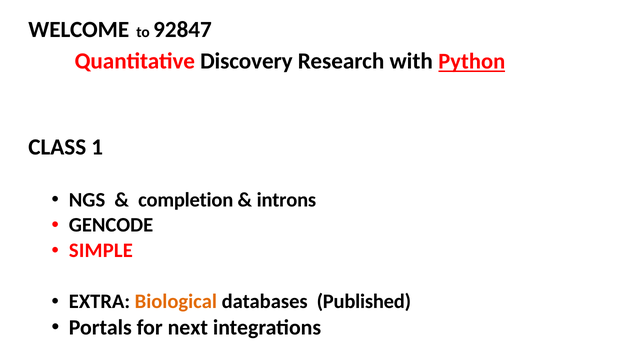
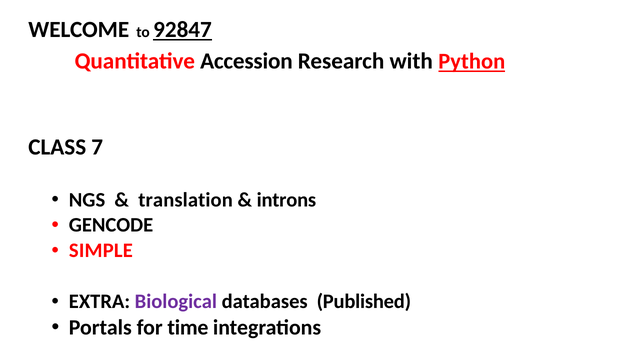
92847 underline: none -> present
Discovery: Discovery -> Accession
1: 1 -> 7
completion: completion -> translation
Biological colour: orange -> purple
next: next -> time
